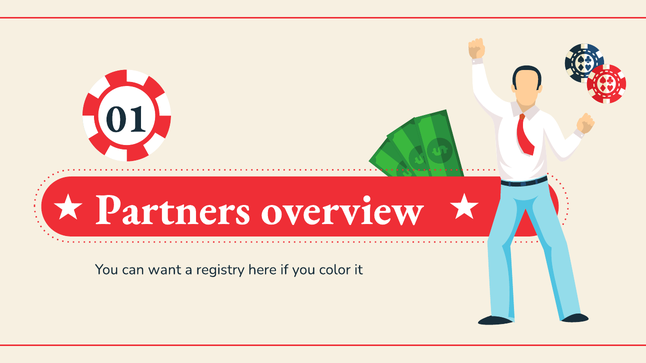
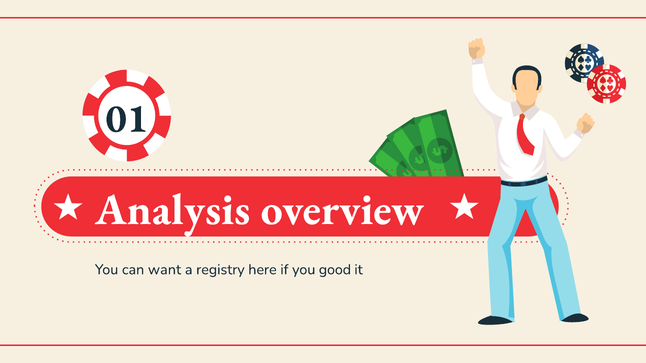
Partners: Partners -> Analysis
color: color -> good
